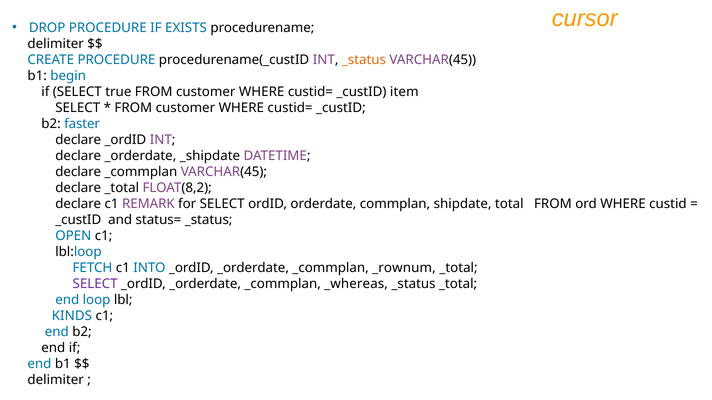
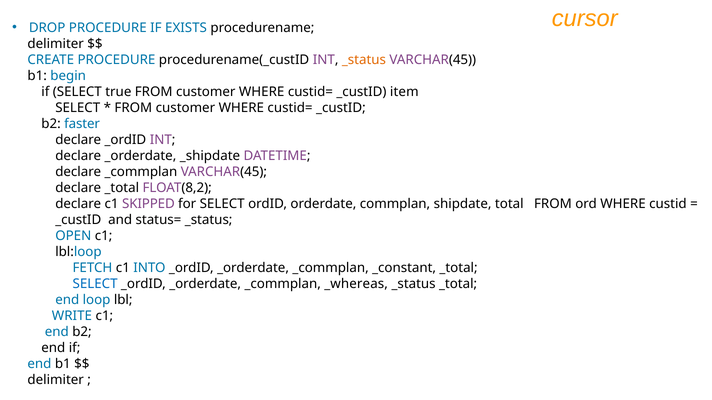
REMARK: REMARK -> SKIPPED
_rownum: _rownum -> _constant
SELECT at (95, 284) colour: purple -> blue
KINDS: KINDS -> WRITE
